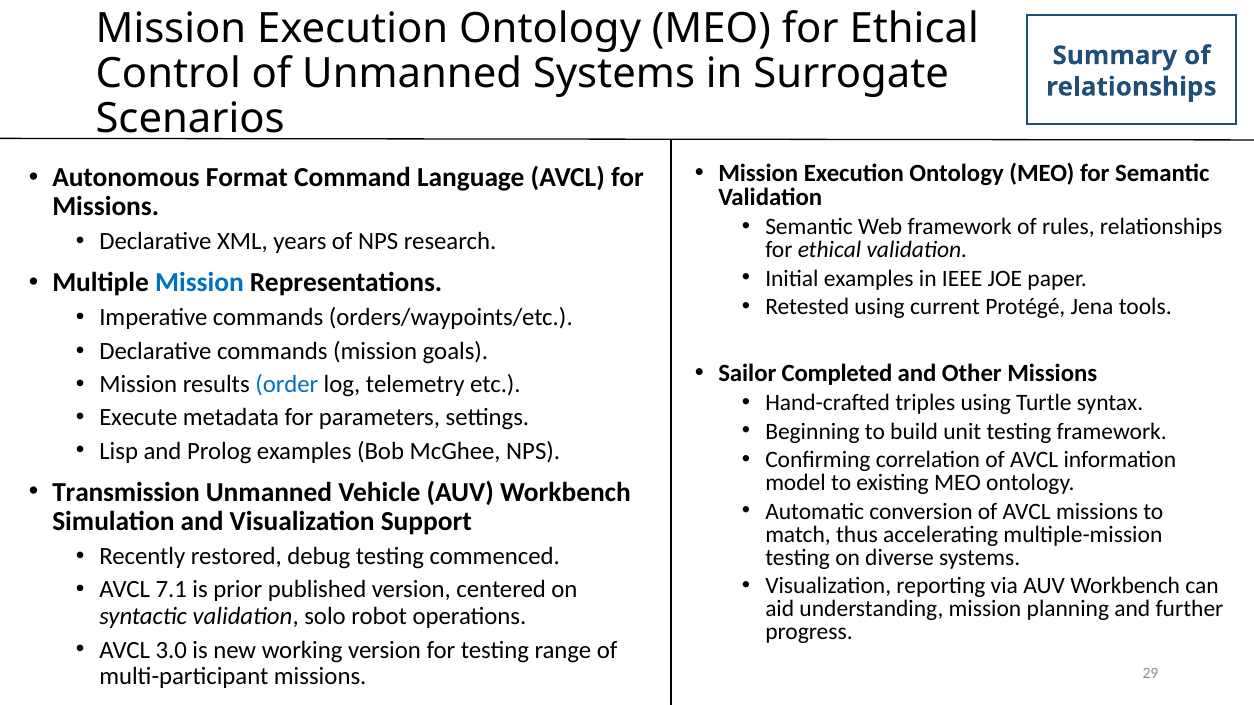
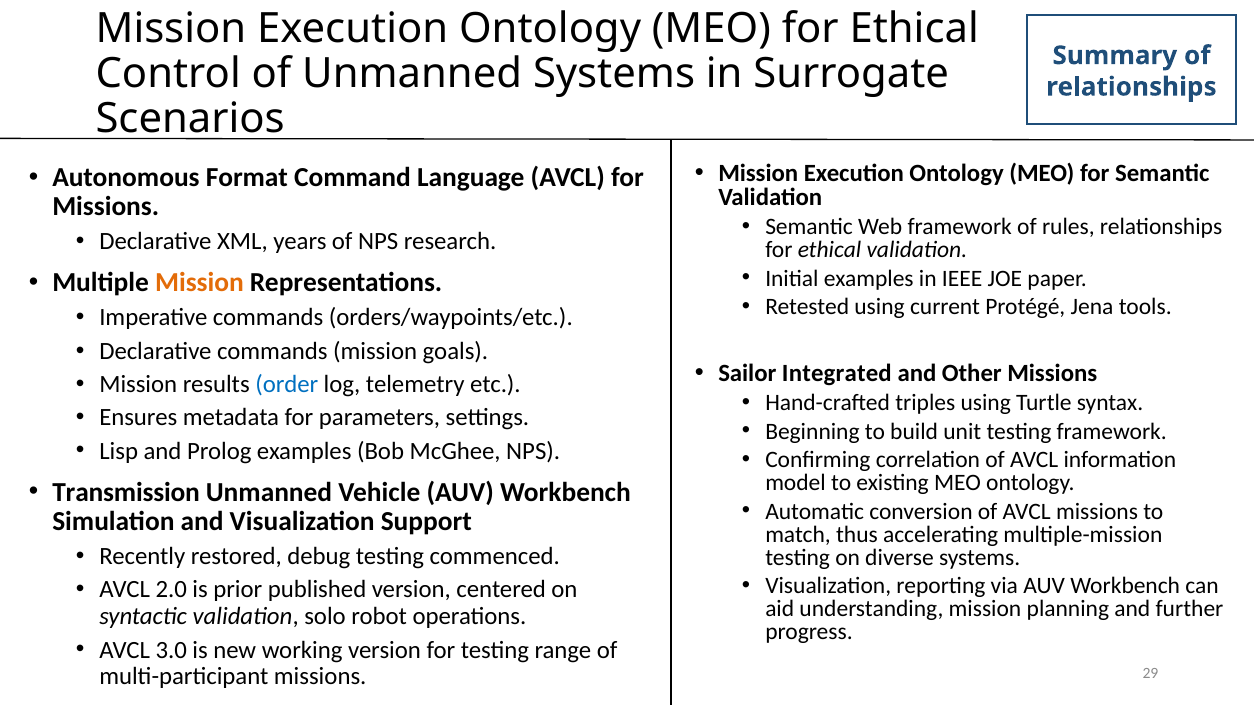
Mission at (199, 283) colour: blue -> orange
Completed: Completed -> Integrated
Execute: Execute -> Ensures
7.1: 7.1 -> 2.0
